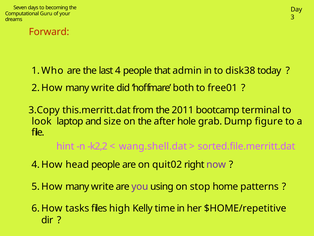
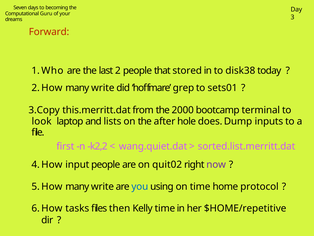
4: 4 -> 2
admin: admin -> stored
both: both -> grep
free01: free01 -> sets01
2011: 2011 -> 2000
size: size -> lists
grab: grab -> does
figure: figure -> inputs
hint: hint -> first
wang.shell.dat: wang.shell.dat -> wang.quiet.dat
sorted.file.merritt.dat: sorted.file.merritt.dat -> sorted.list.merritt.dat
head: head -> input
you colour: purple -> blue
on stop: stop -> time
patterns: patterns -> protocol
high: high -> then
